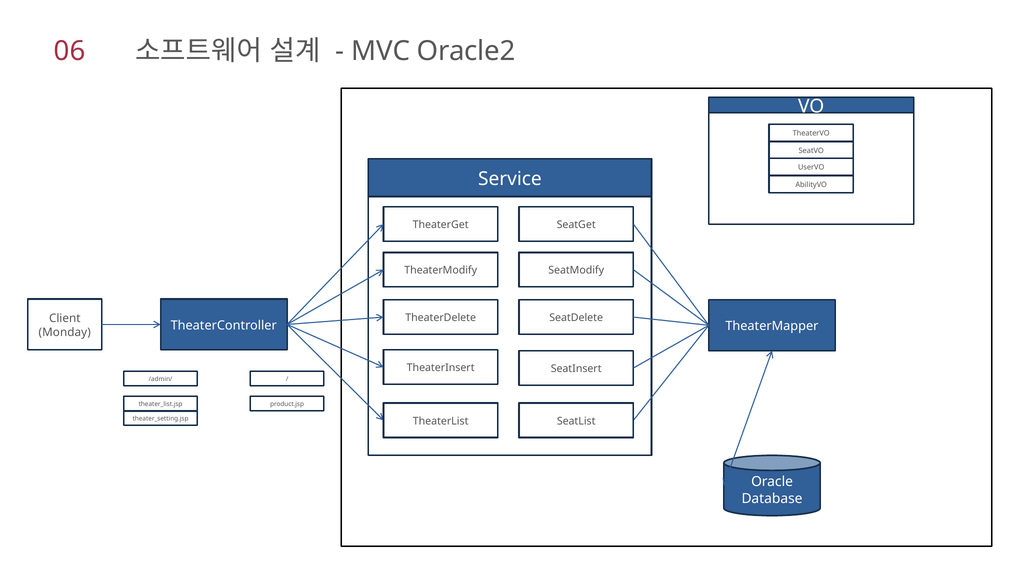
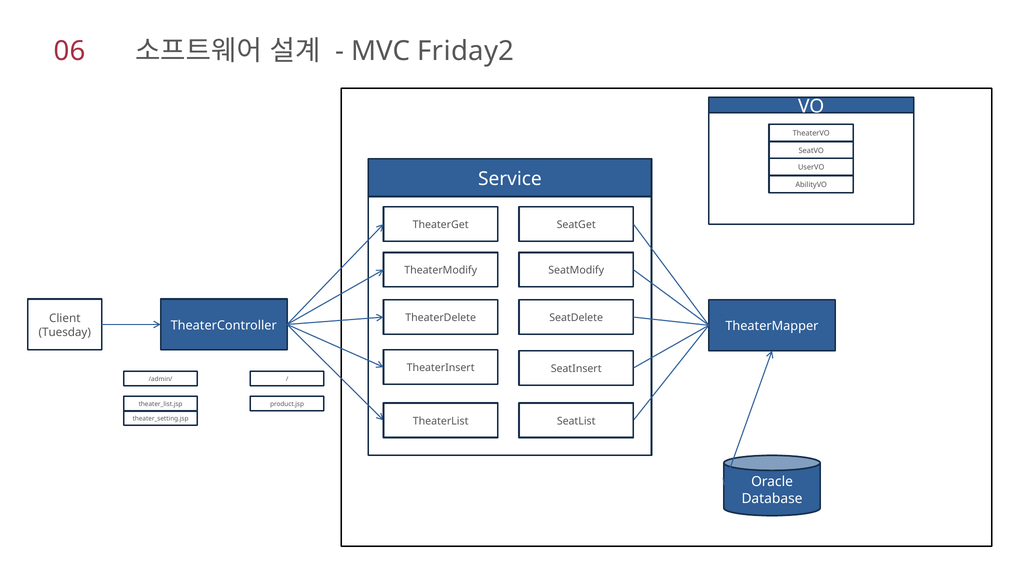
Oracle2: Oracle2 -> Friday2
Monday: Monday -> Tuesday
